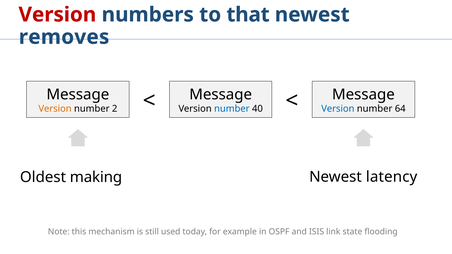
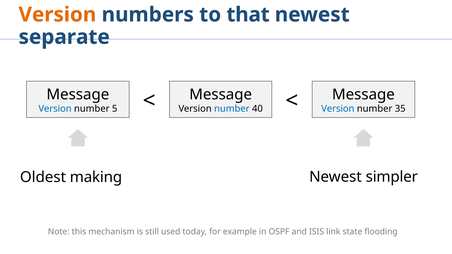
Version at (57, 15) colour: red -> orange
removes: removes -> separate
Version at (55, 109) colour: orange -> blue
2: 2 -> 5
64: 64 -> 35
latency: latency -> simpler
